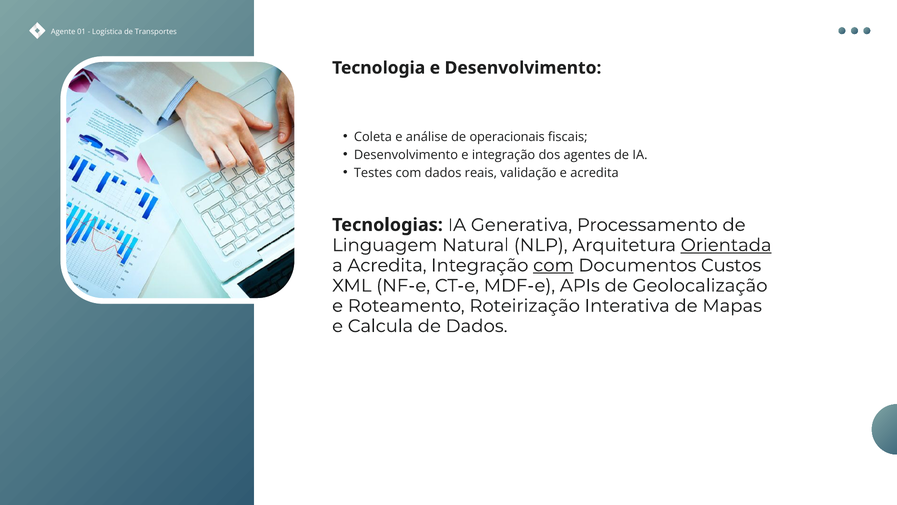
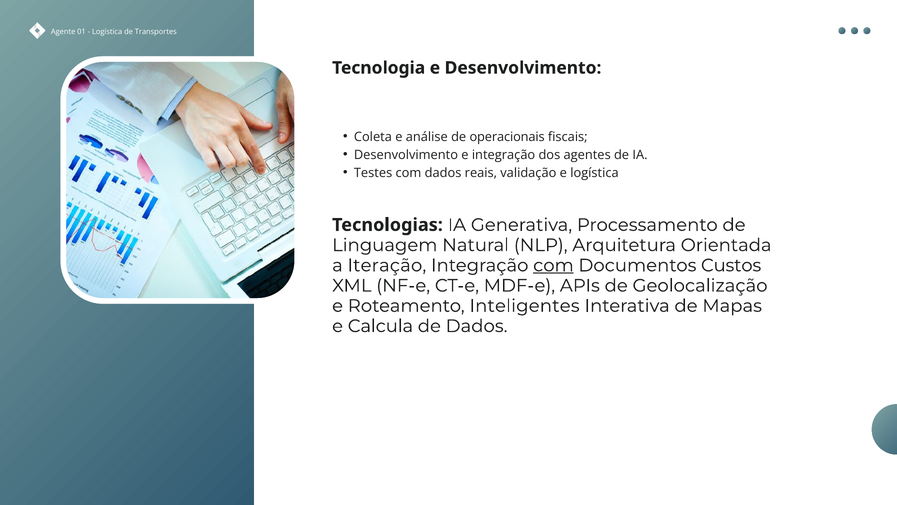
e acredita: acredita -> logística
Orientada underline: present -> none
a Acredita: Acredita -> Iteração
Roteirização: Roteirização -> Inteligentes
